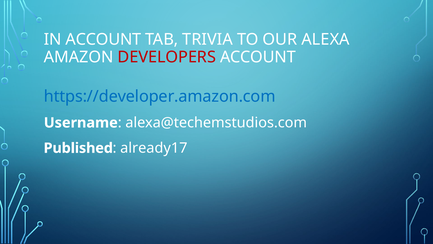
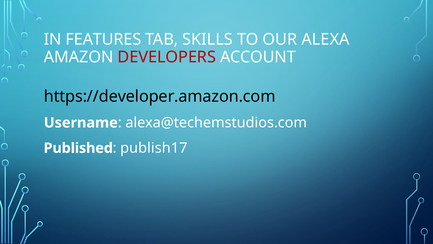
IN ACCOUNT: ACCOUNT -> FEATURES
TRIVIA: TRIVIA -> SKILLS
https://developer.amazon.com colour: blue -> black
already17: already17 -> publish17
